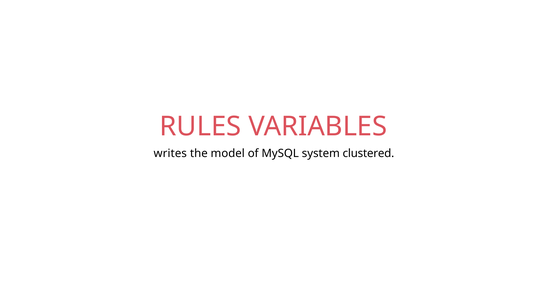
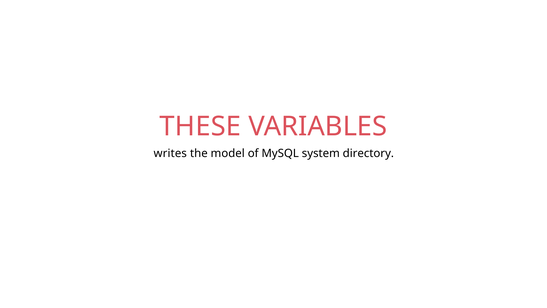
RULES: RULES -> THESE
clustered: clustered -> directory
